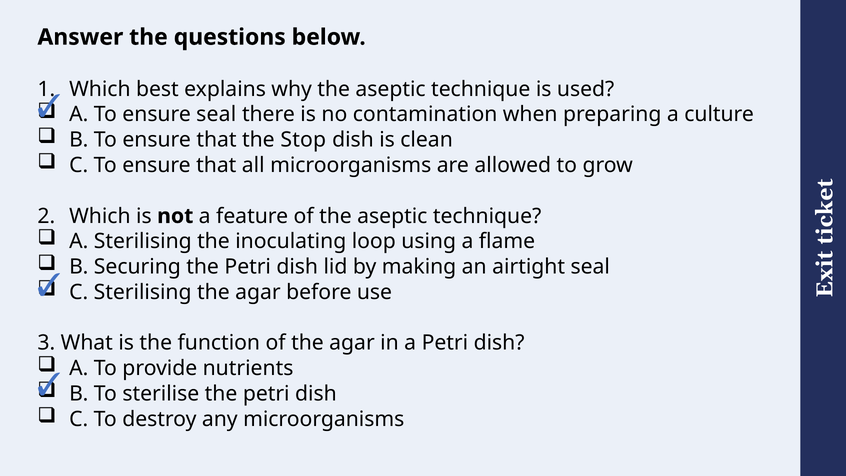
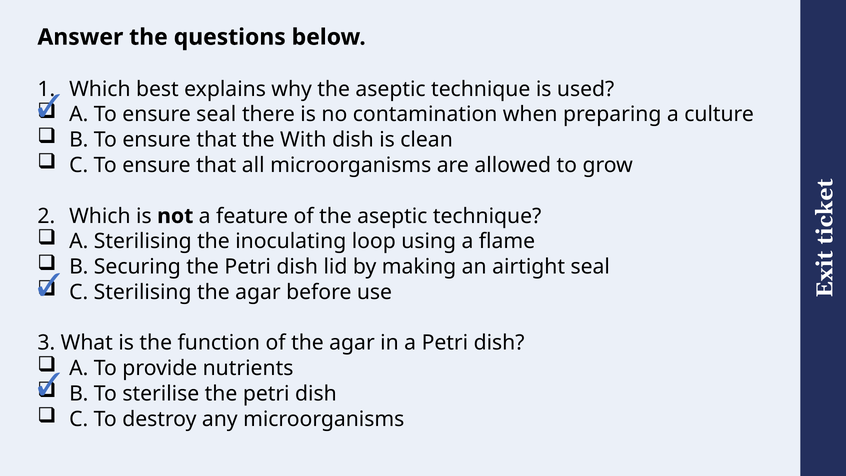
Stop: Stop -> With
